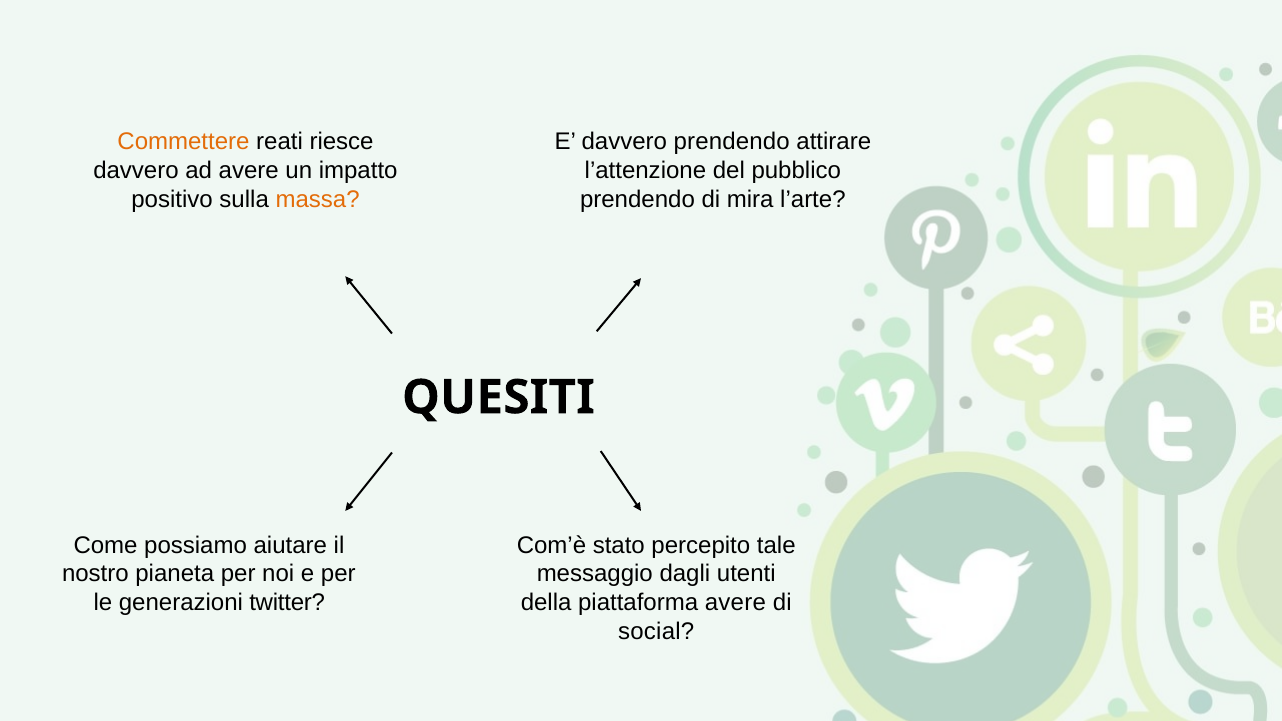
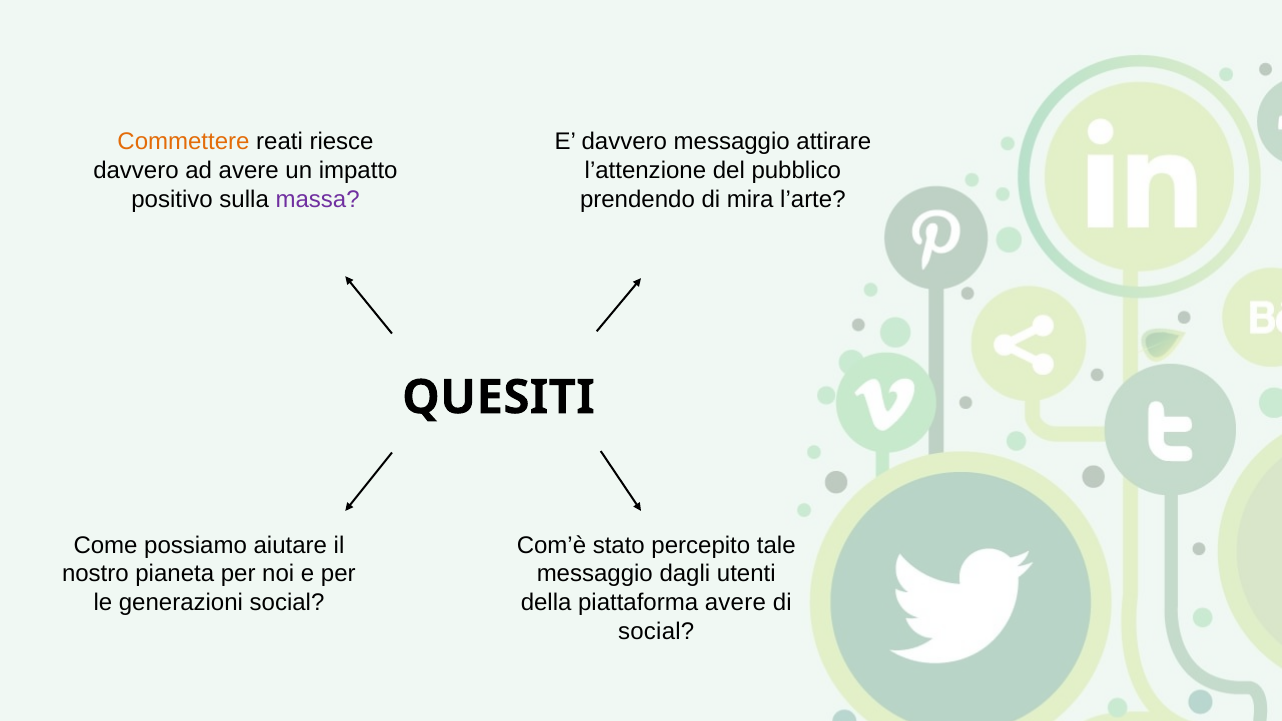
davvero prendendo: prendendo -> messaggio
massa colour: orange -> purple
generazioni twitter: twitter -> social
